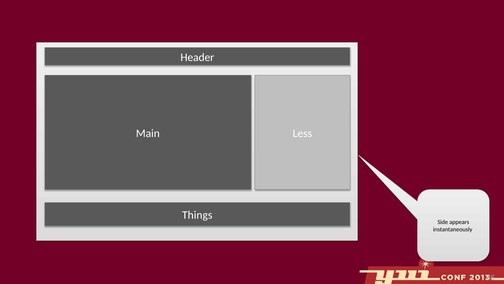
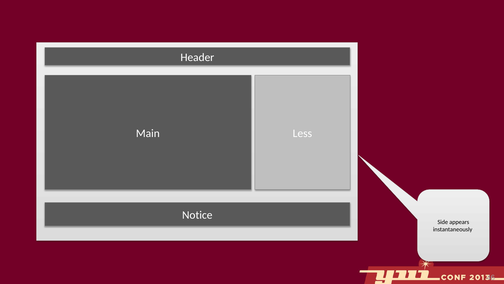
Things: Things -> Notice
